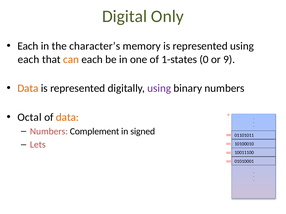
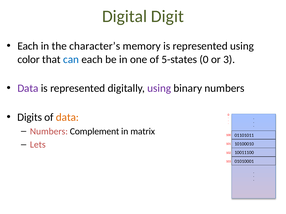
Only: Only -> Digit
each at (29, 60): each -> color
can colour: orange -> blue
1-states: 1-states -> 5-states
9: 9 -> 3
Data at (28, 89) colour: orange -> purple
Octal: Octal -> Digits
signed: signed -> matrix
